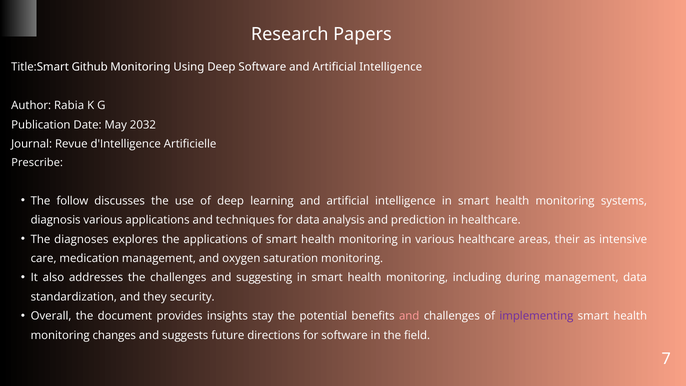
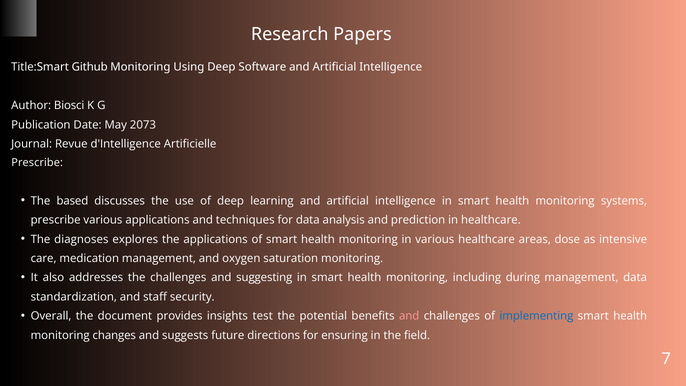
Rabia: Rabia -> Biosci
2032: 2032 -> 2073
follow: follow -> based
diagnosis at (56, 220): diagnosis -> prescribe
their: their -> dose
they: they -> staff
stay: stay -> test
implementing colour: purple -> blue
for software: software -> ensuring
